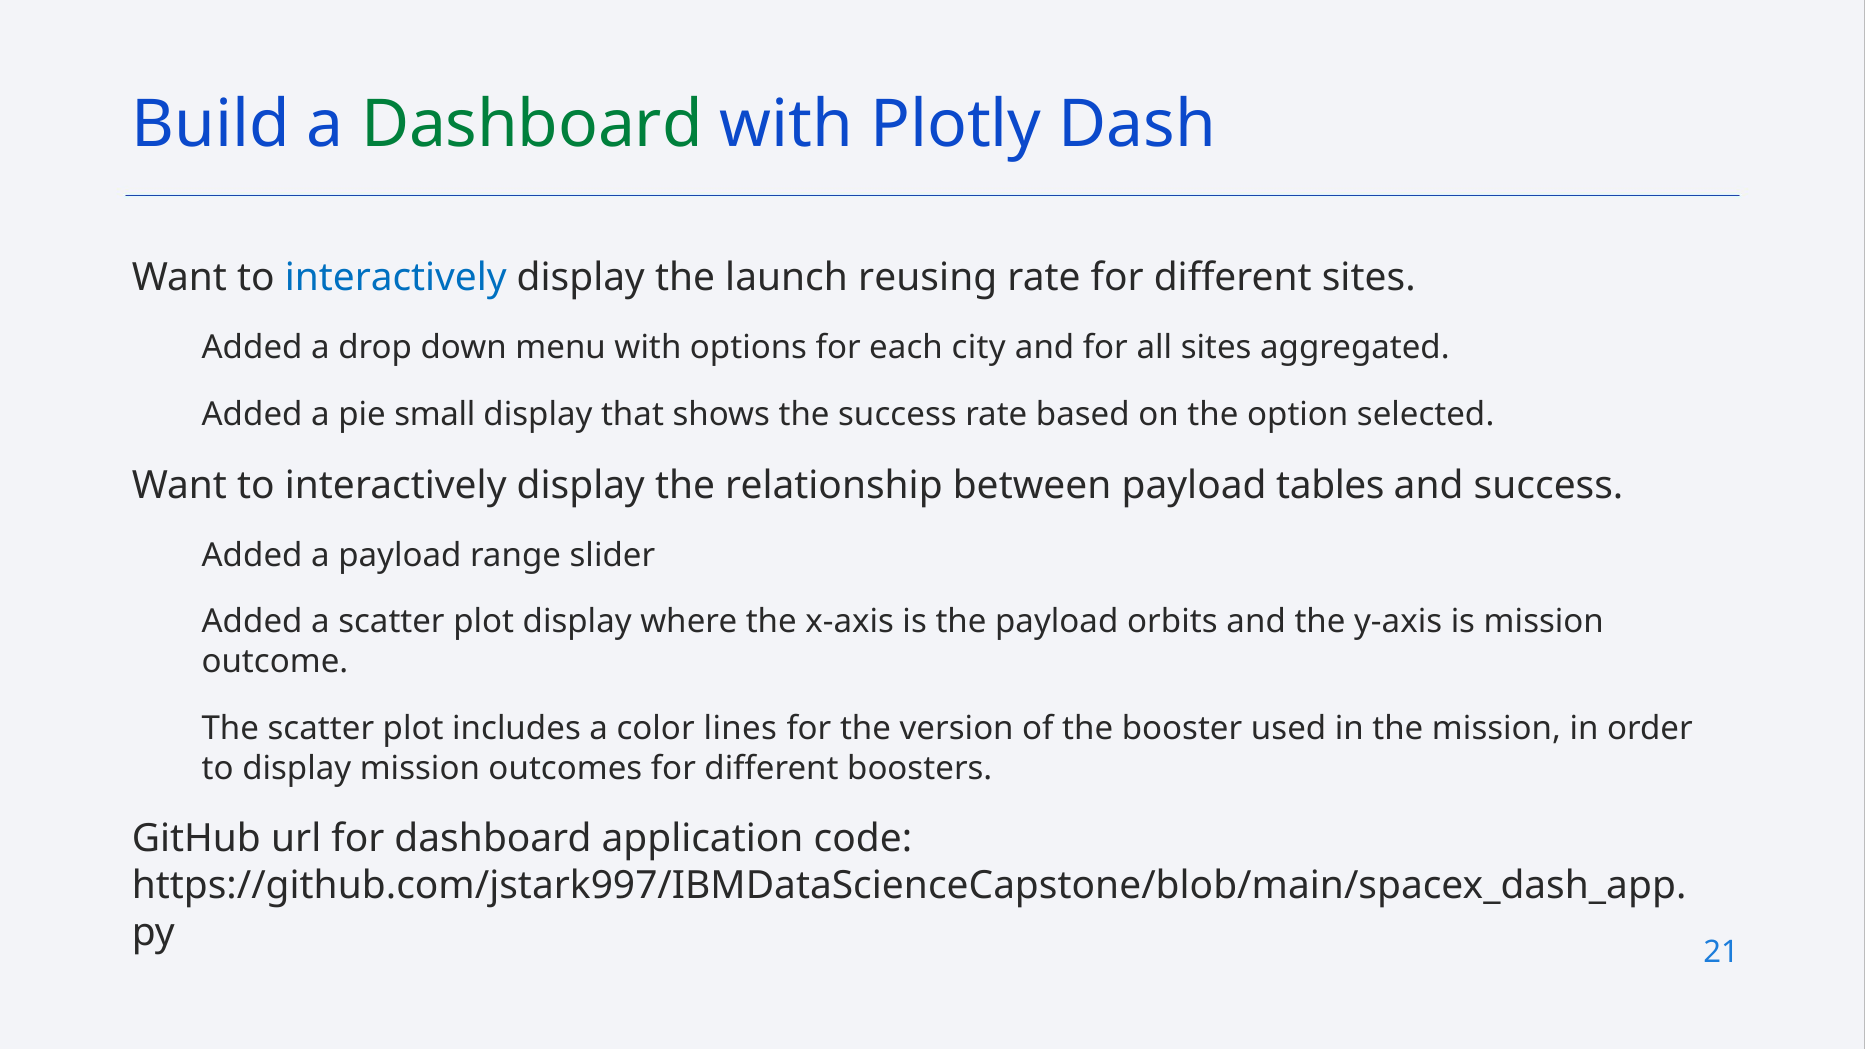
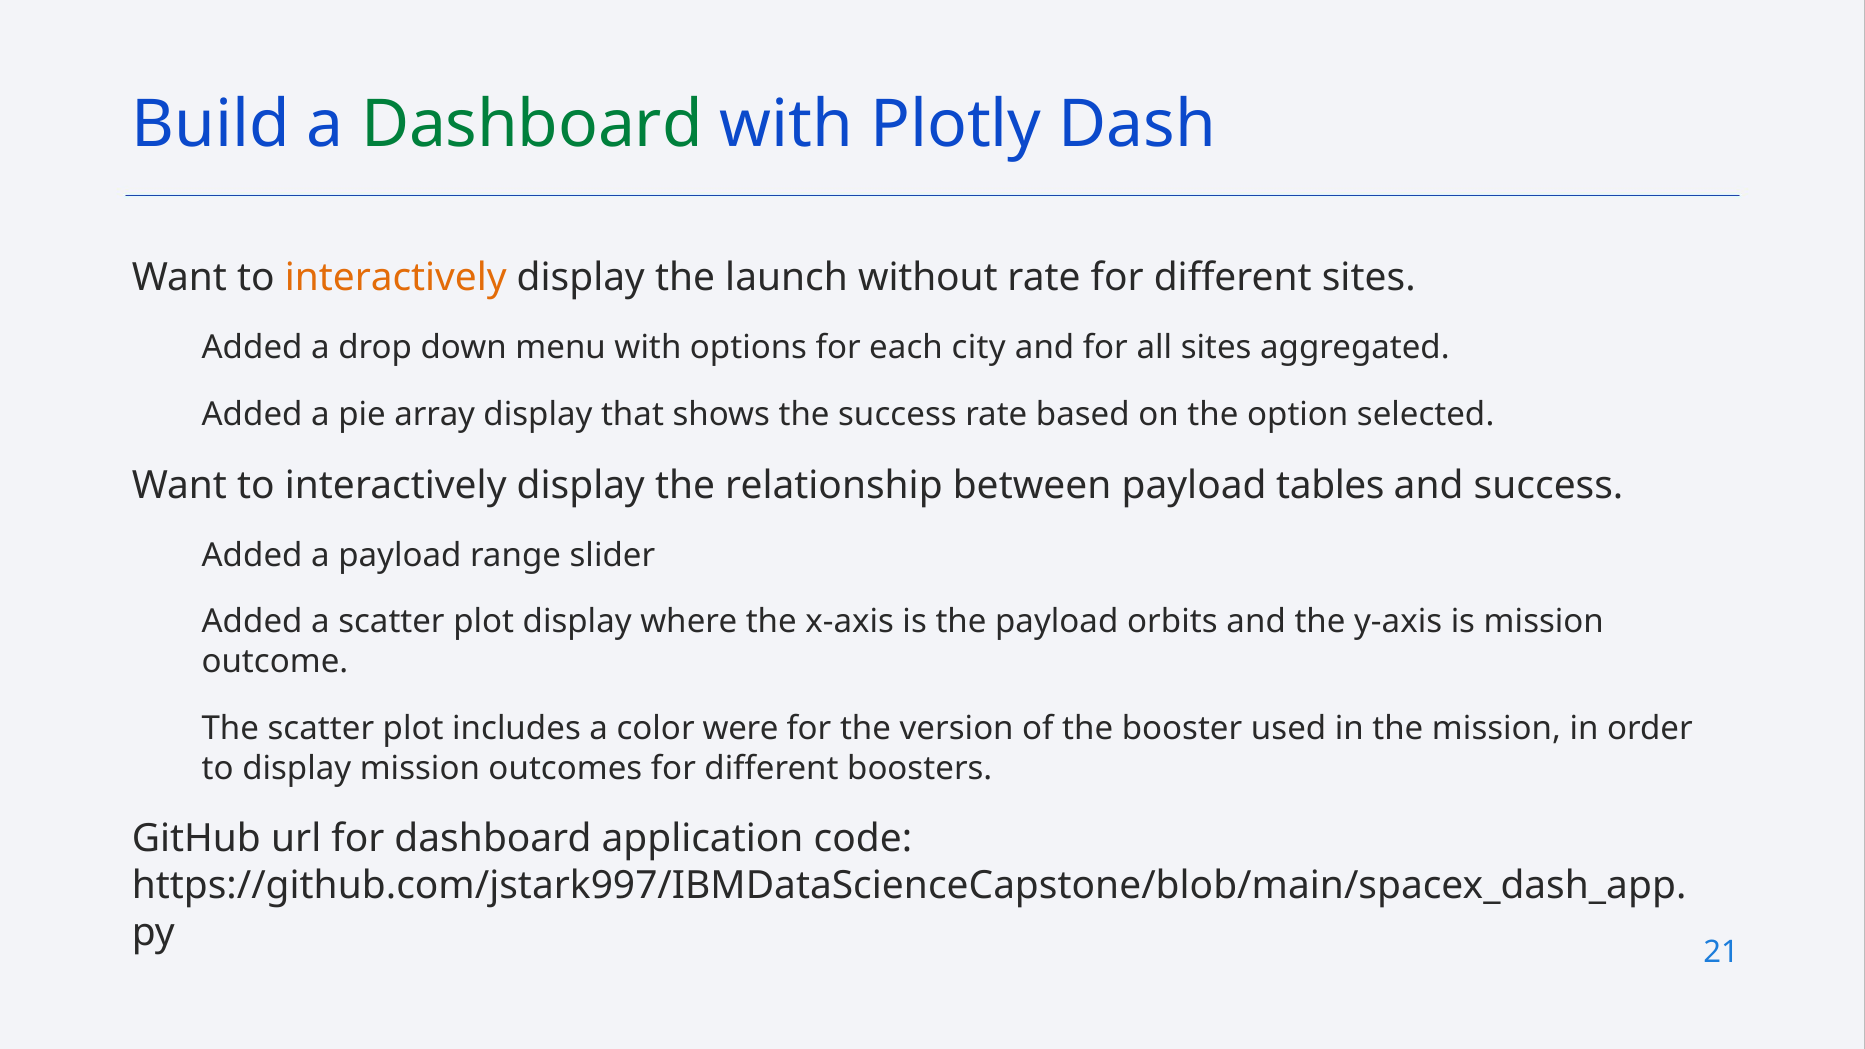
interactively at (396, 278) colour: blue -> orange
reusing: reusing -> without
small: small -> array
lines: lines -> were
